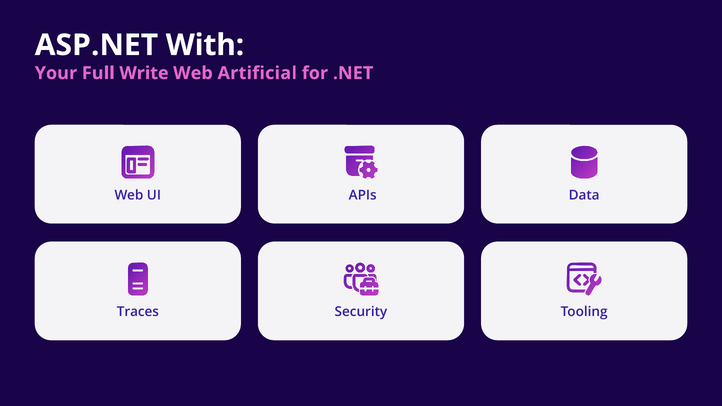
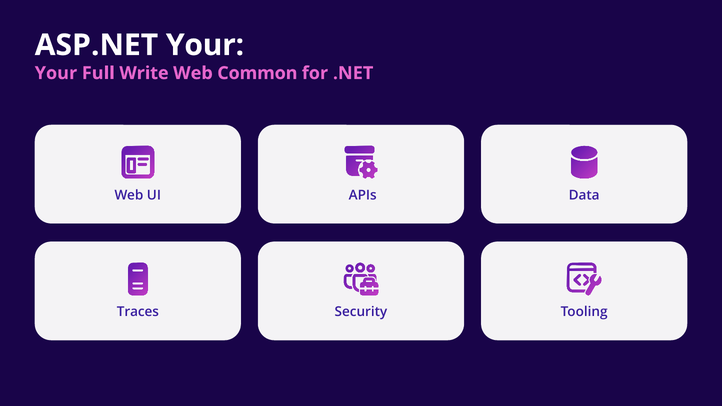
ASP.NET With: With -> Your
Artificial: Artificial -> Common
